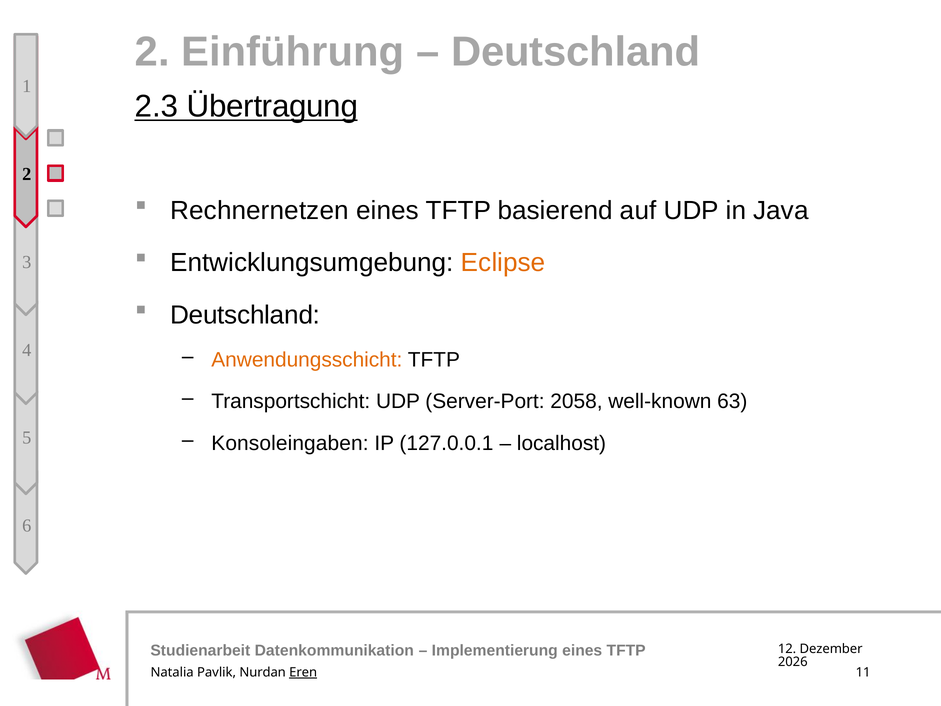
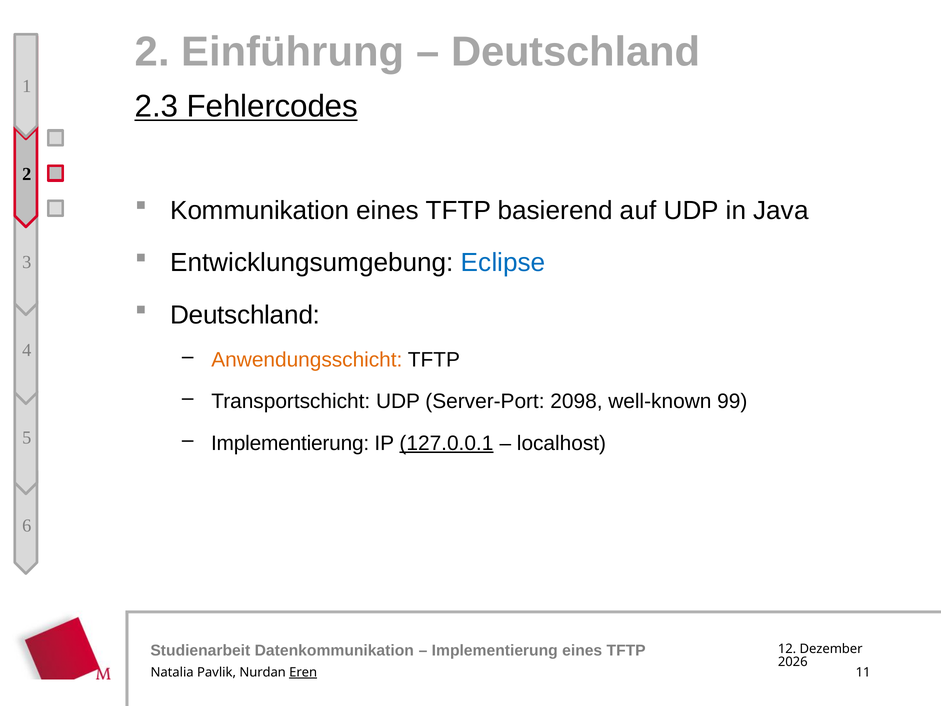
Übertragung: Übertragung -> Fehlercodes
Rechnernetzen: Rechnernetzen -> Kommunikation
Eclipse colour: orange -> blue
2058: 2058 -> 2098
63: 63 -> 99
Konsoleingaben at (290, 443): Konsoleingaben -> Implementierung
127.0.0.1 underline: none -> present
